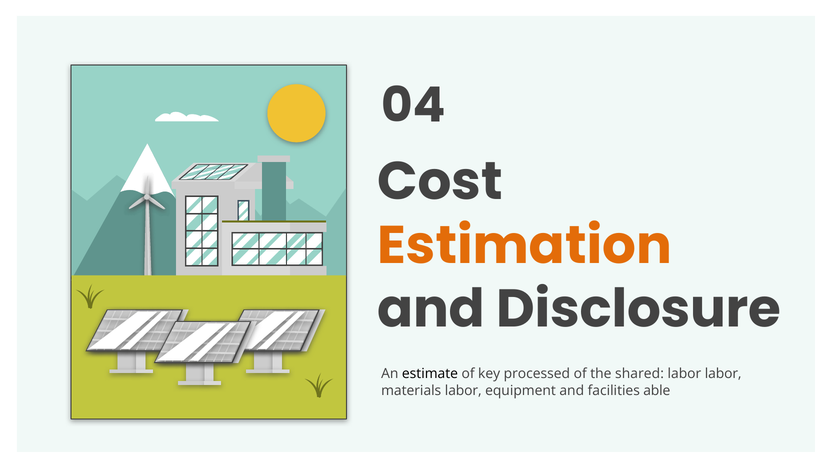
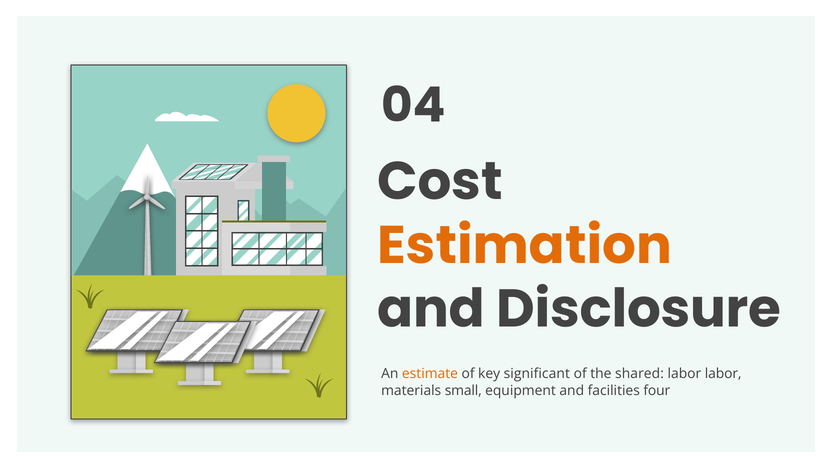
estimate colour: black -> orange
processed: processed -> significant
materials labor: labor -> small
able: able -> four
